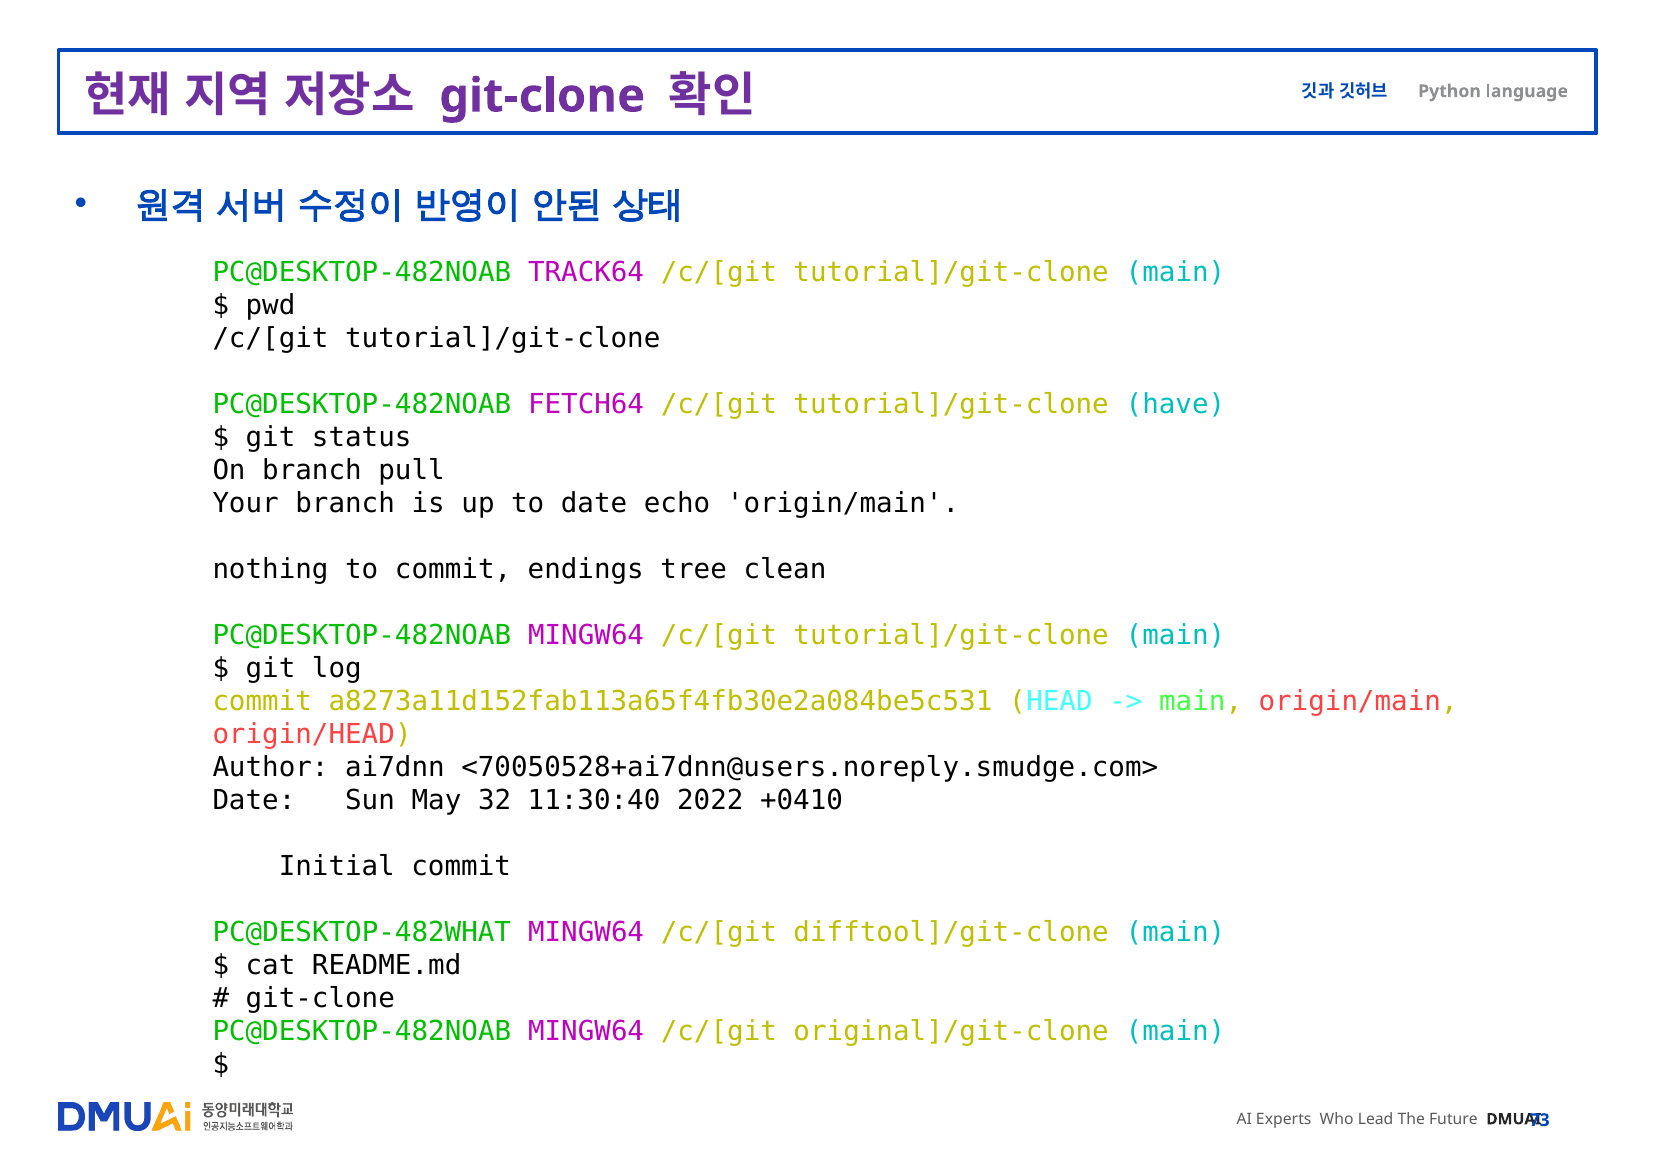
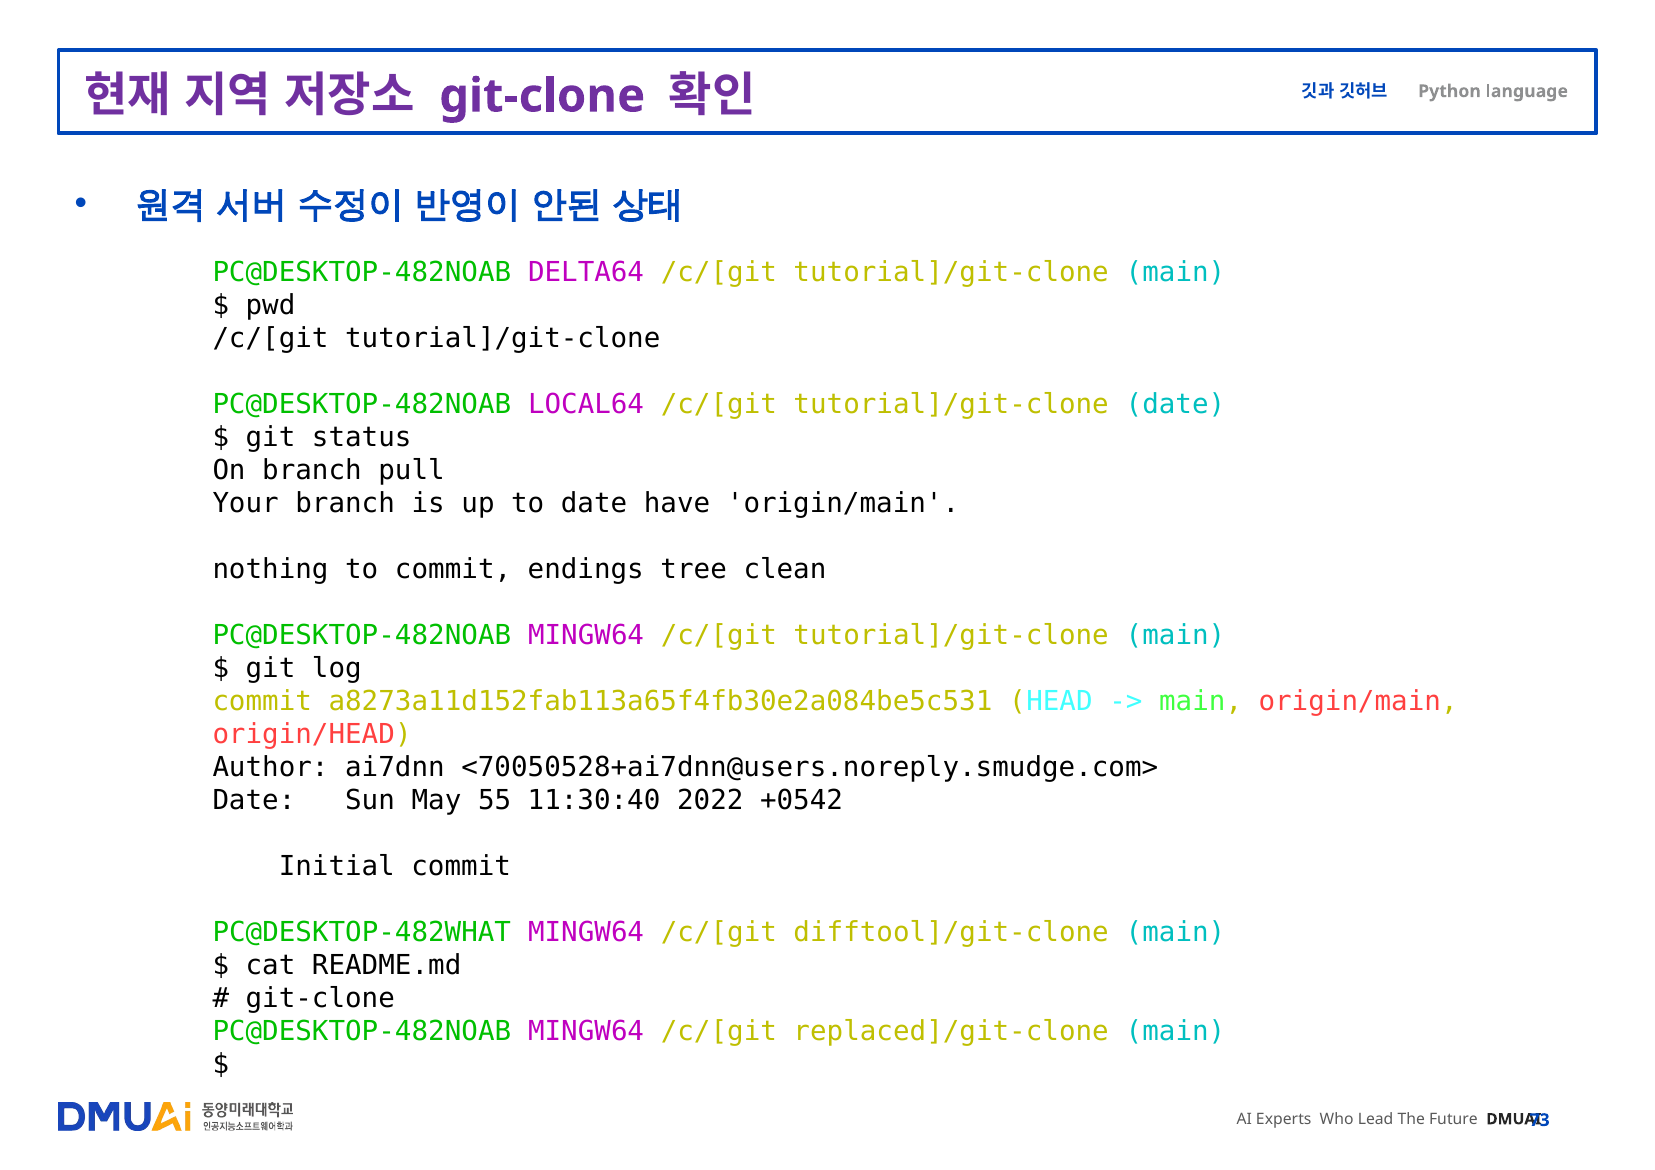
TRACK64: TRACK64 -> DELTA64
FETCH64: FETCH64 -> LOCAL64
tutorial]/git-clone have: have -> date
echo: echo -> have
32: 32 -> 55
+0410: +0410 -> +0542
original]/git-clone: original]/git-clone -> replaced]/git-clone
